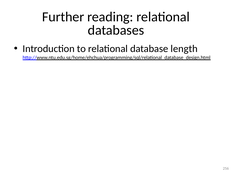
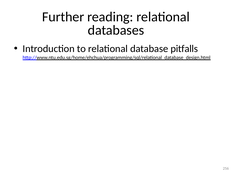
length: length -> pitfalls
